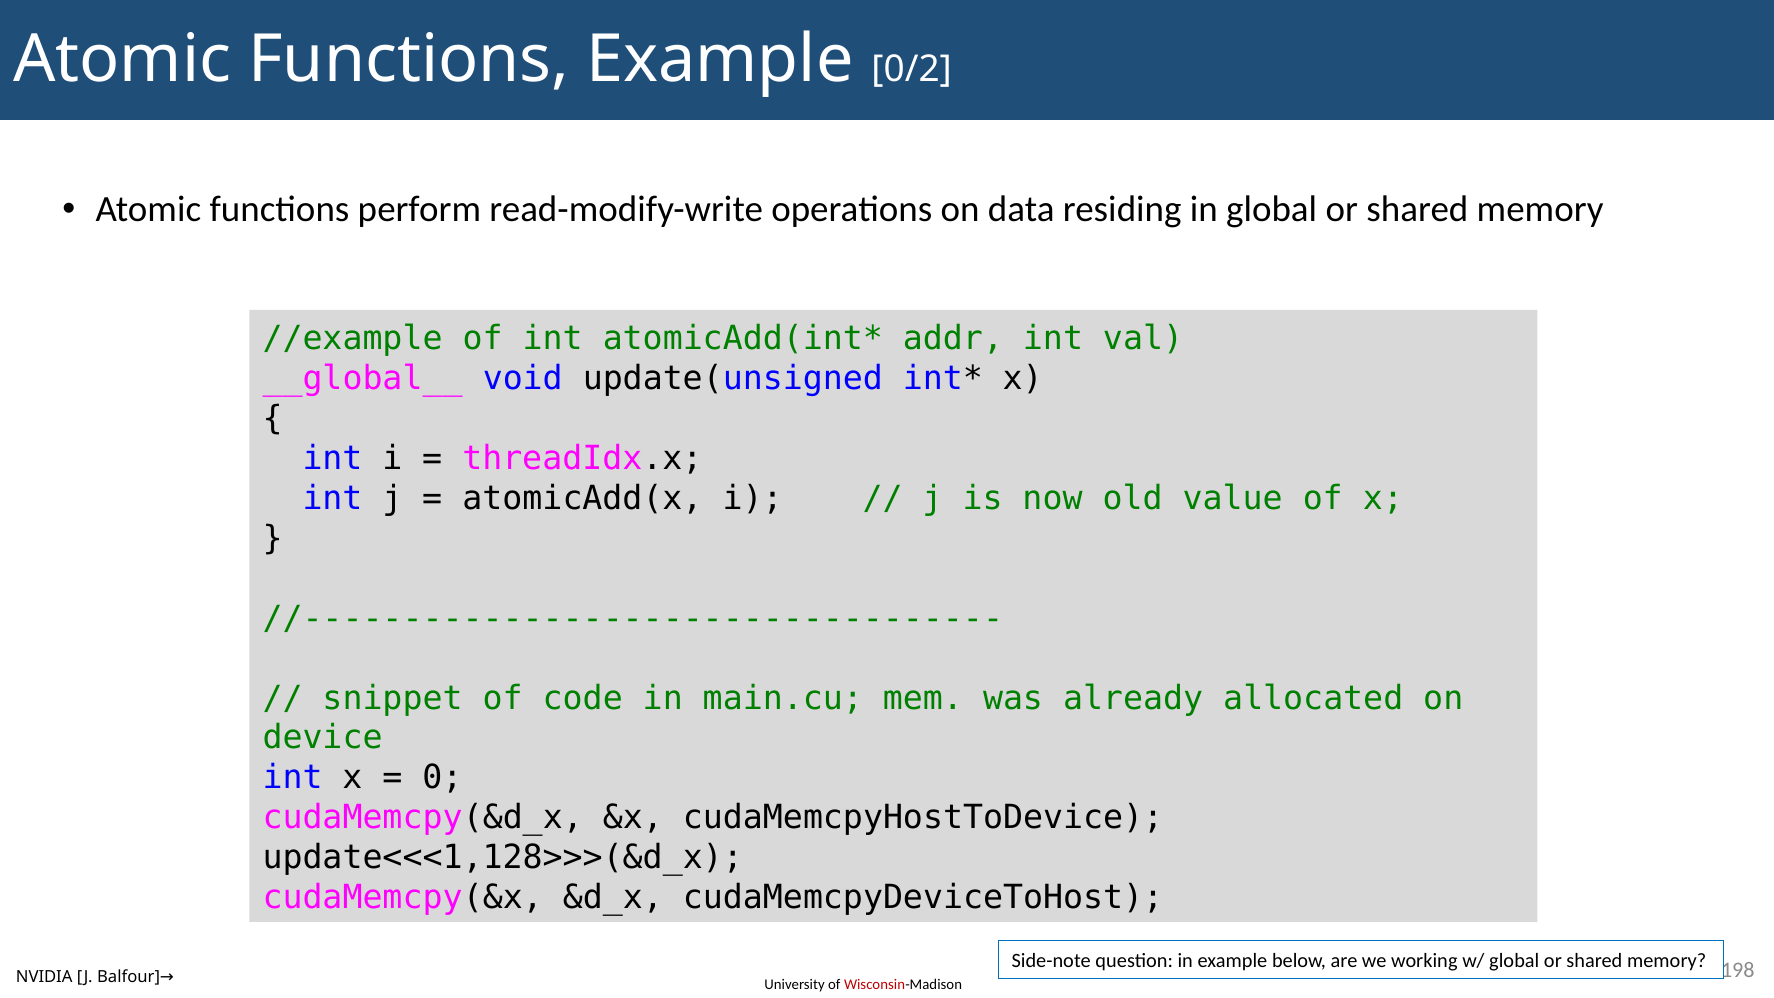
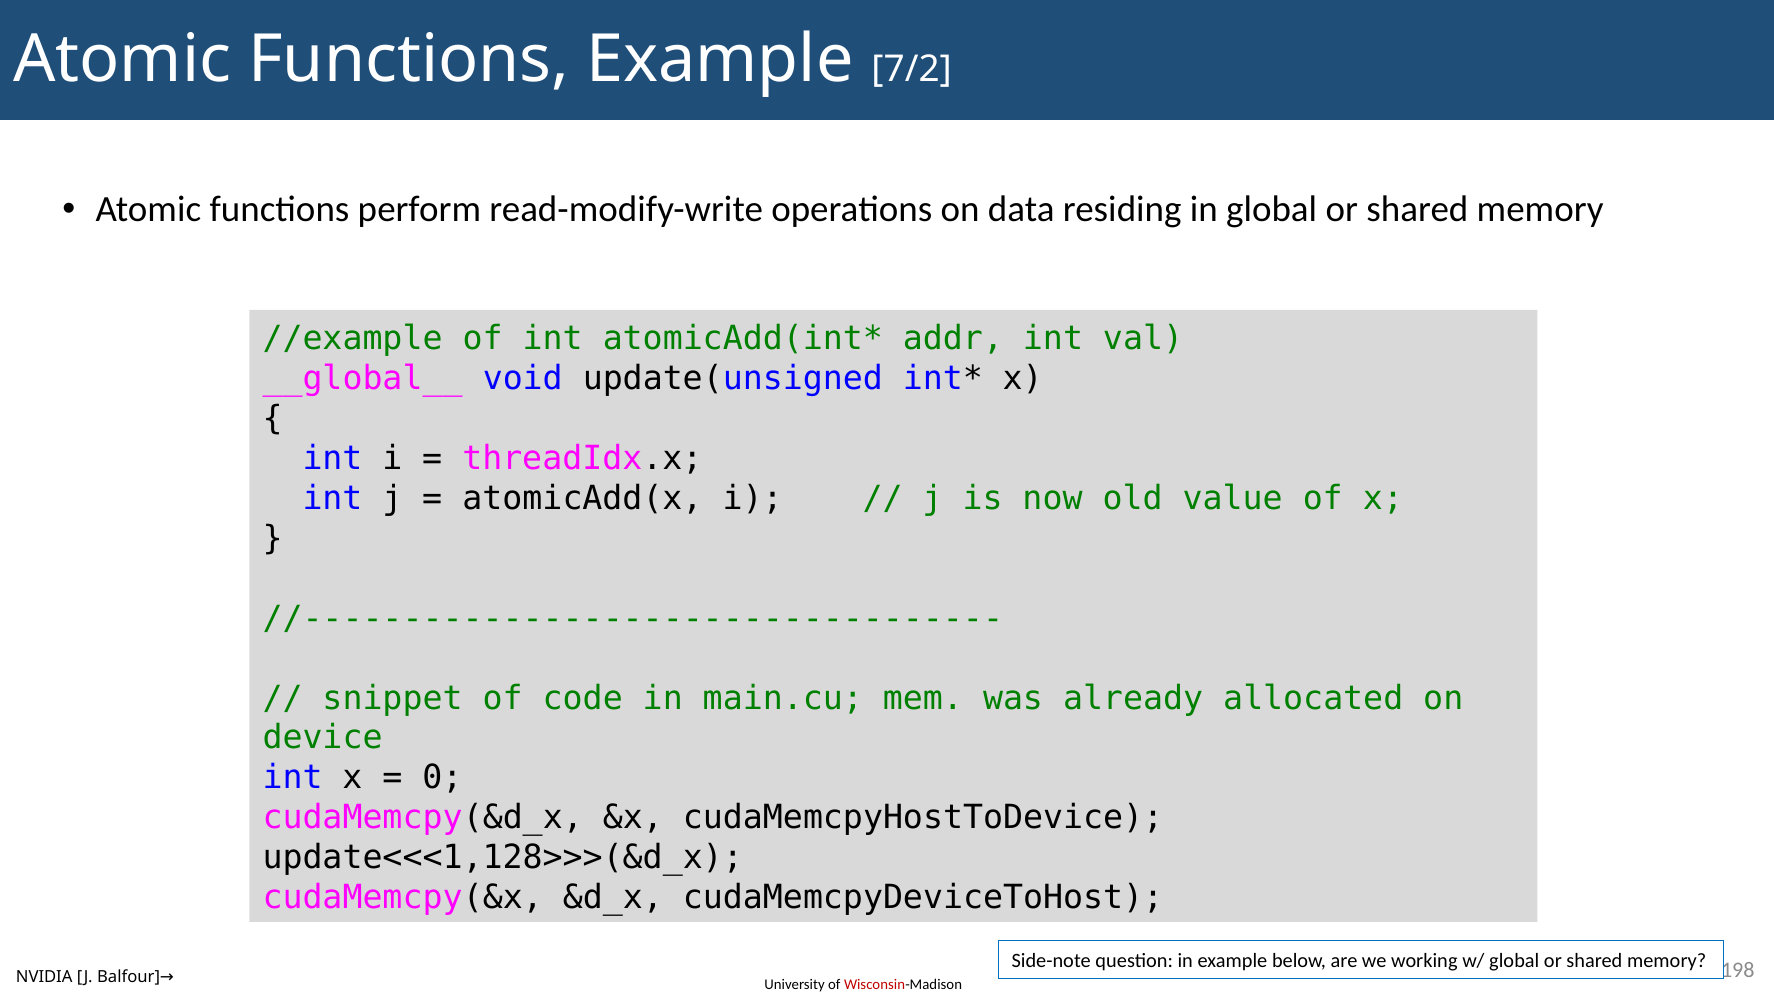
0/2: 0/2 -> 7/2
